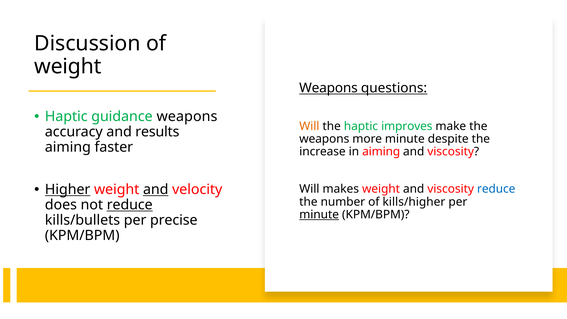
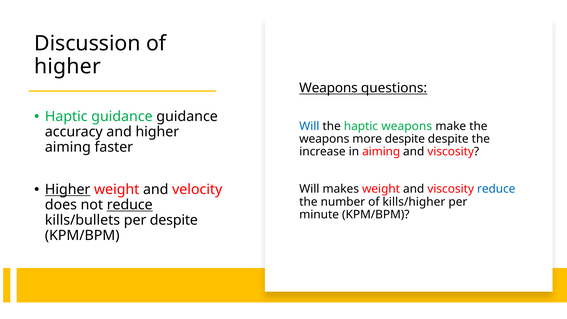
weight at (68, 67): weight -> higher
guidance weapons: weapons -> guidance
Will at (309, 126) colour: orange -> blue
haptic improves: improves -> weapons
and results: results -> higher
more minute: minute -> despite
and at (156, 190) underline: present -> none
minute at (319, 215) underline: present -> none
per precise: precise -> despite
